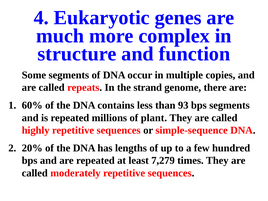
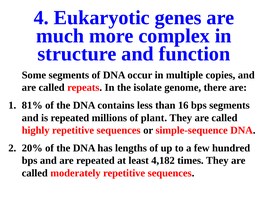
strand: strand -> isolate
60%: 60% -> 81%
93: 93 -> 16
7,279: 7,279 -> 4,182
